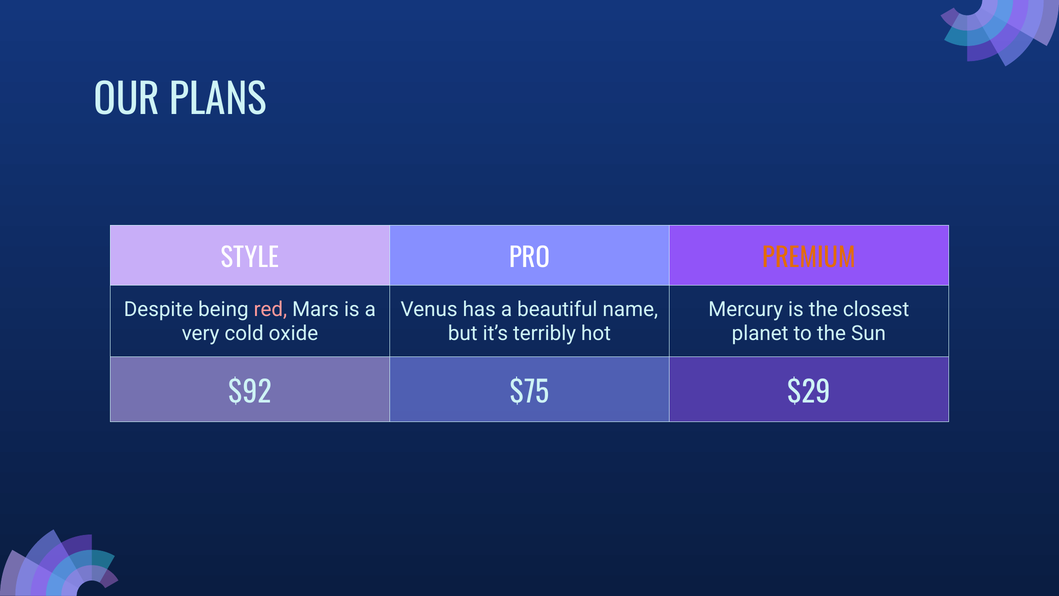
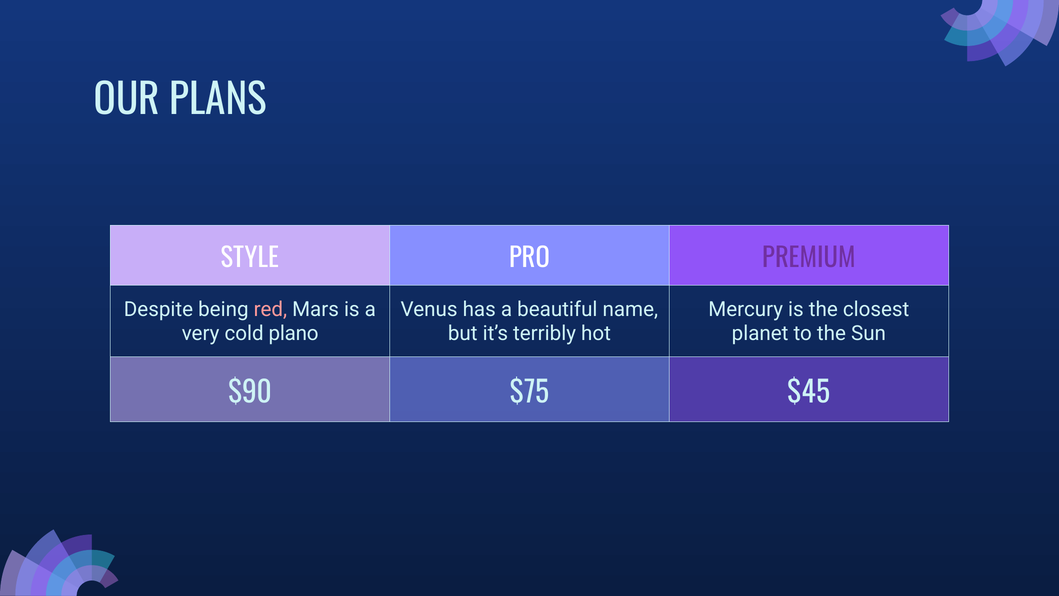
PREMIUM colour: orange -> purple
oxide: oxide -> plano
$92: $92 -> $90
$29: $29 -> $45
